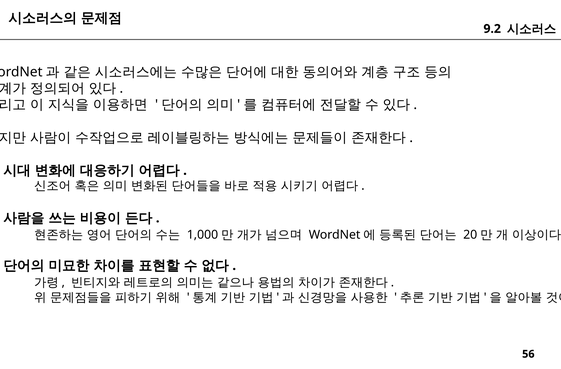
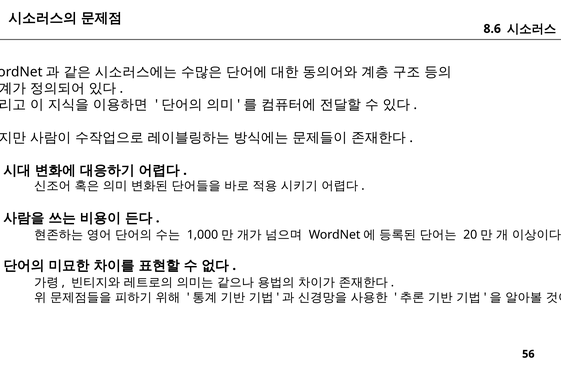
9.2: 9.2 -> 8.6
